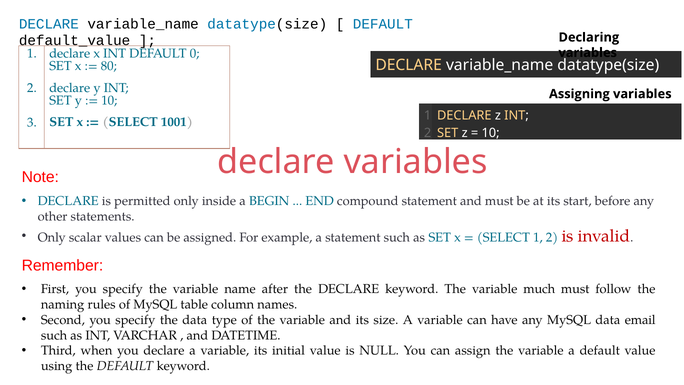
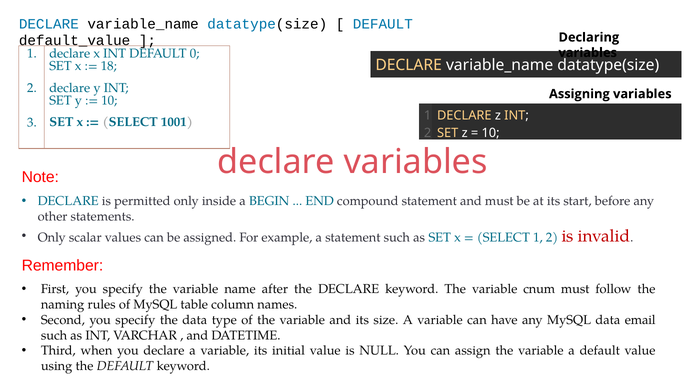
80: 80 -> 18
much: much -> cnum
